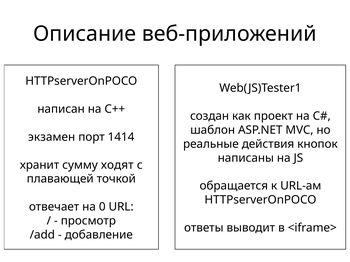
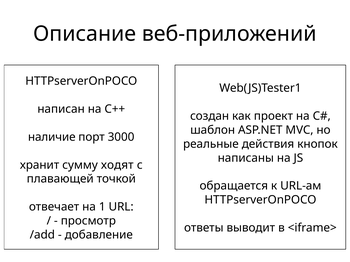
экзамен: экзамен -> наличие
1414: 1414 -> 3000
0: 0 -> 1
